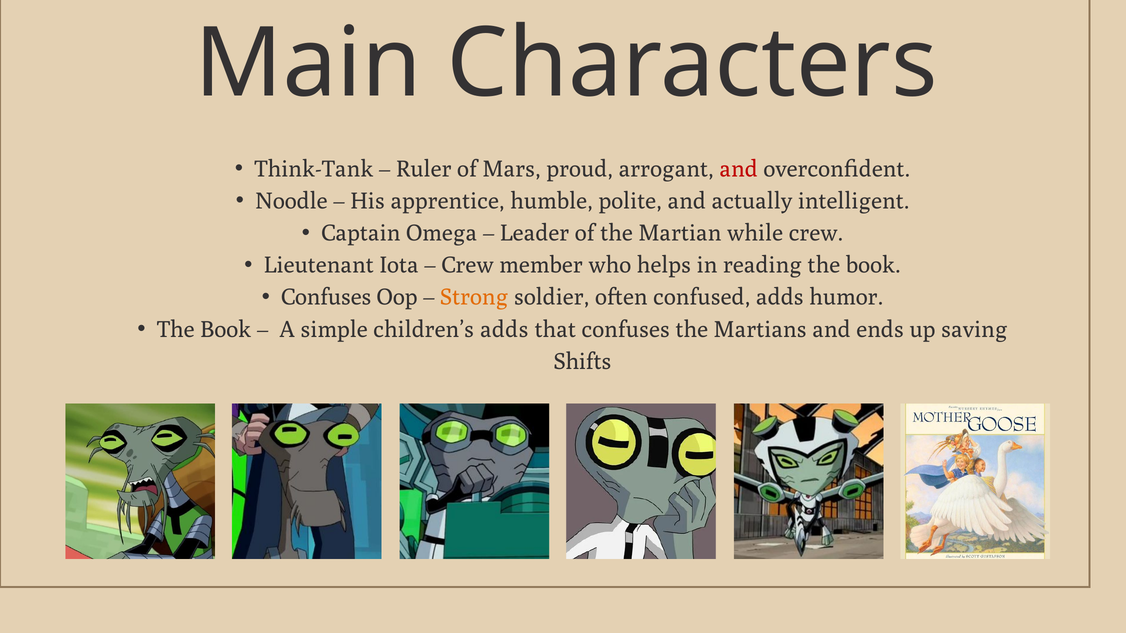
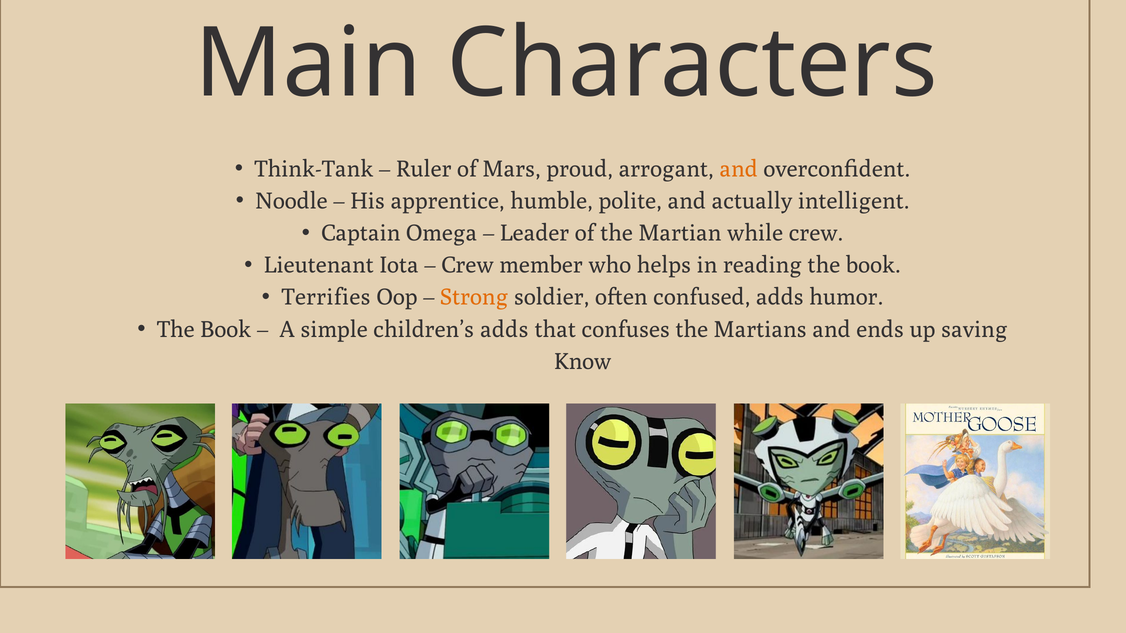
and at (739, 169) colour: red -> orange
Confuses at (326, 298): Confuses -> Terrifies
Shifts: Shifts -> Know
